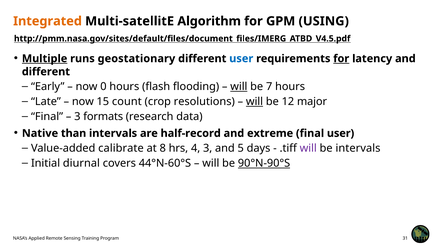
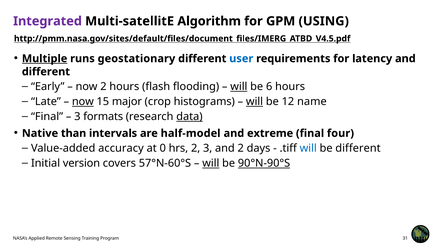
Integrated colour: orange -> purple
for at (341, 59) underline: present -> none
now 0: 0 -> 2
7: 7 -> 6
now at (83, 102) underline: none -> present
count: count -> major
resolutions: resolutions -> histograms
major: major -> name
data underline: none -> present
half-record: half-record -> half-model
final user: user -> four
calibrate: calibrate -> accuracy
8: 8 -> 0
hrs 4: 4 -> 2
and 5: 5 -> 2
will at (308, 148) colour: purple -> blue
be intervals: intervals -> different
diurnal: diurnal -> version
44°N-60°S: 44°N-60°S -> 57°N-60°S
will at (211, 163) underline: none -> present
